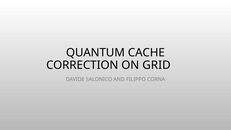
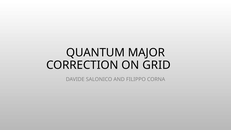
CACHE: CACHE -> MAJOR
